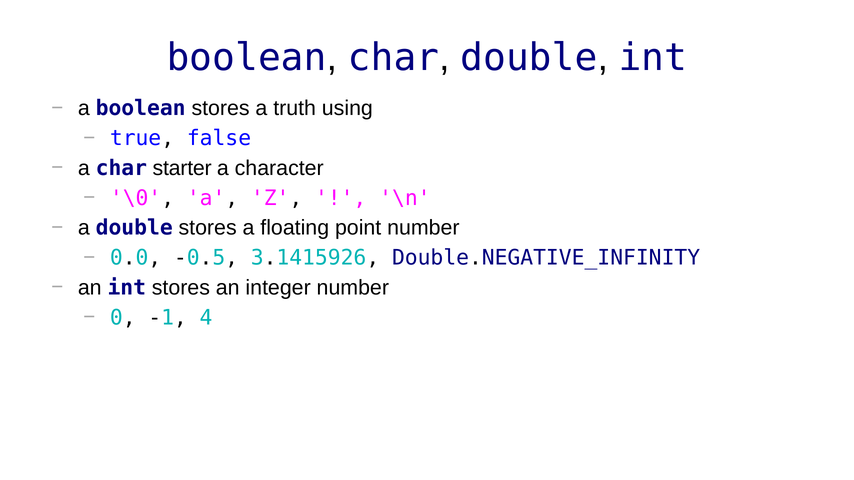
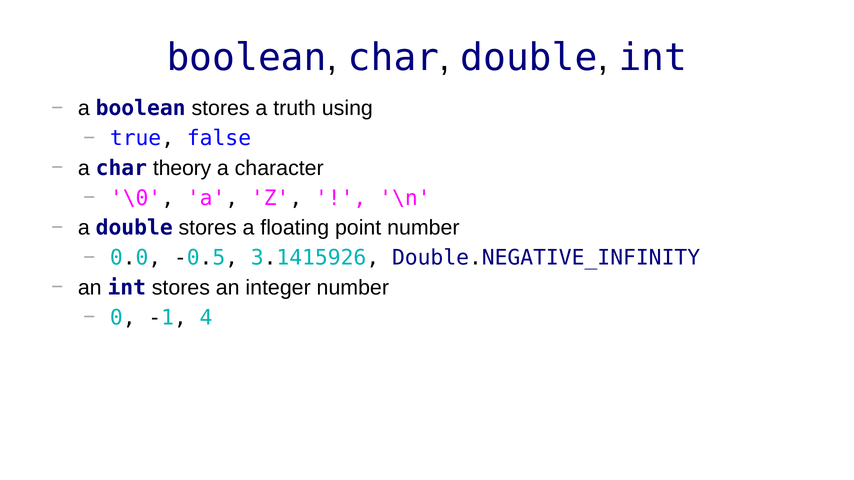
starter: starter -> theory
